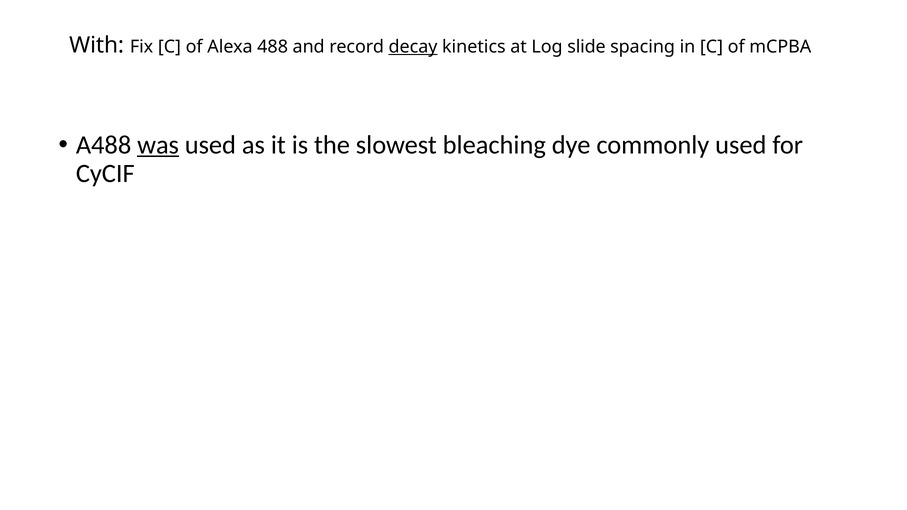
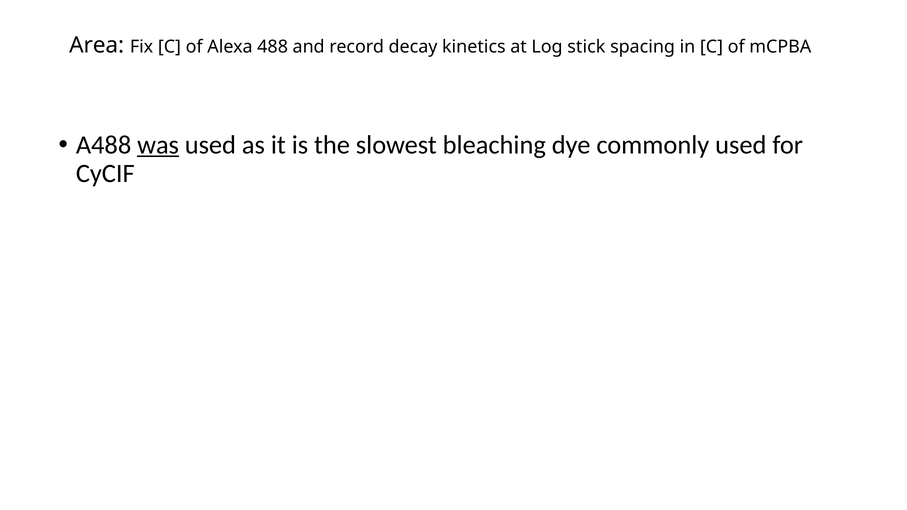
With: With -> Area
decay underline: present -> none
slide: slide -> stick
